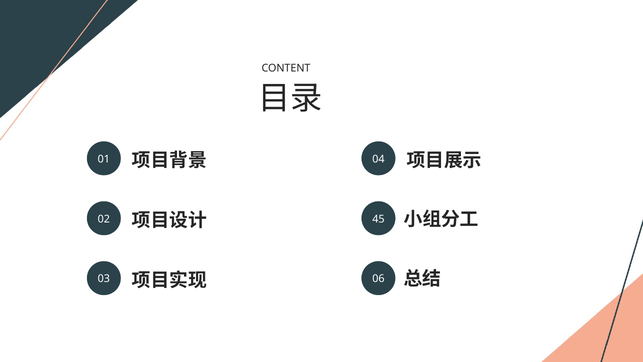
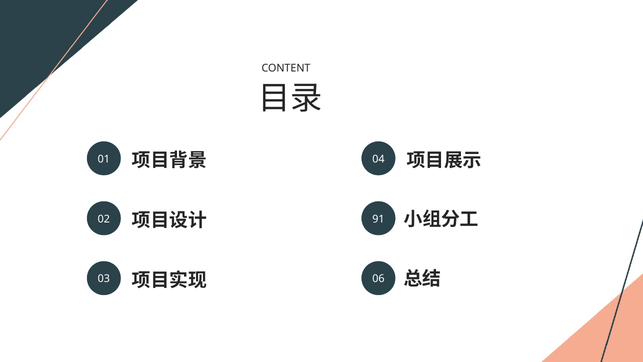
45: 45 -> 91
